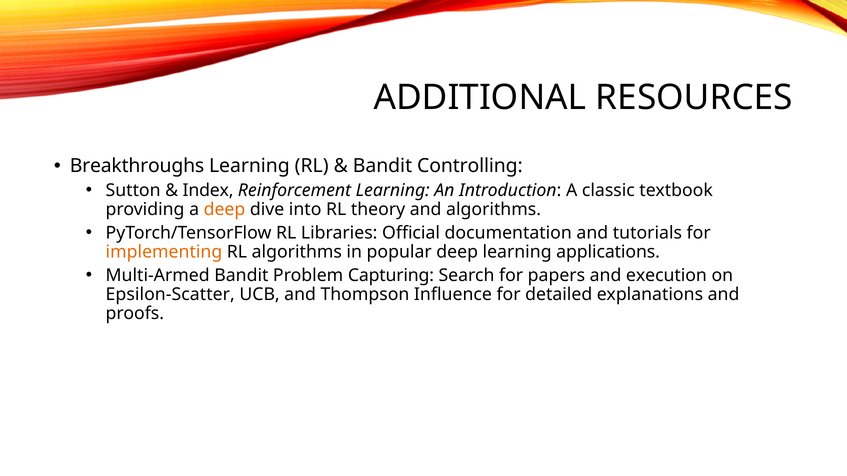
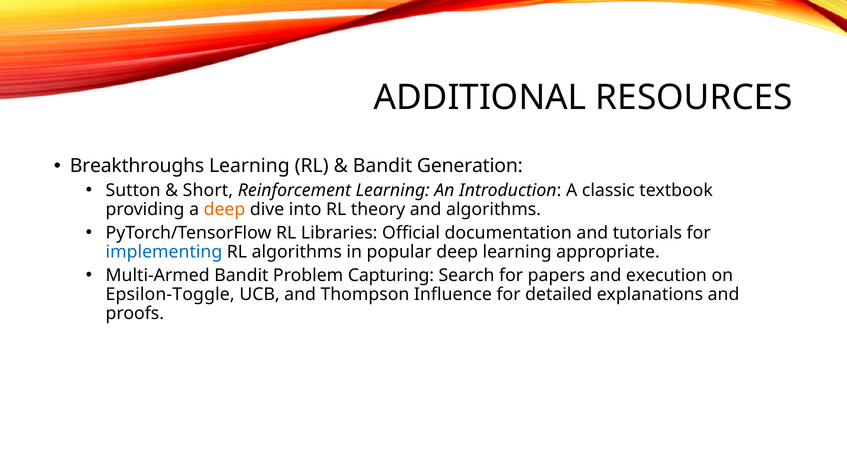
Controlling: Controlling -> Generation
Index: Index -> Short
implementing colour: orange -> blue
applications: applications -> appropriate
Epsilon-Scatter: Epsilon-Scatter -> Epsilon-Toggle
